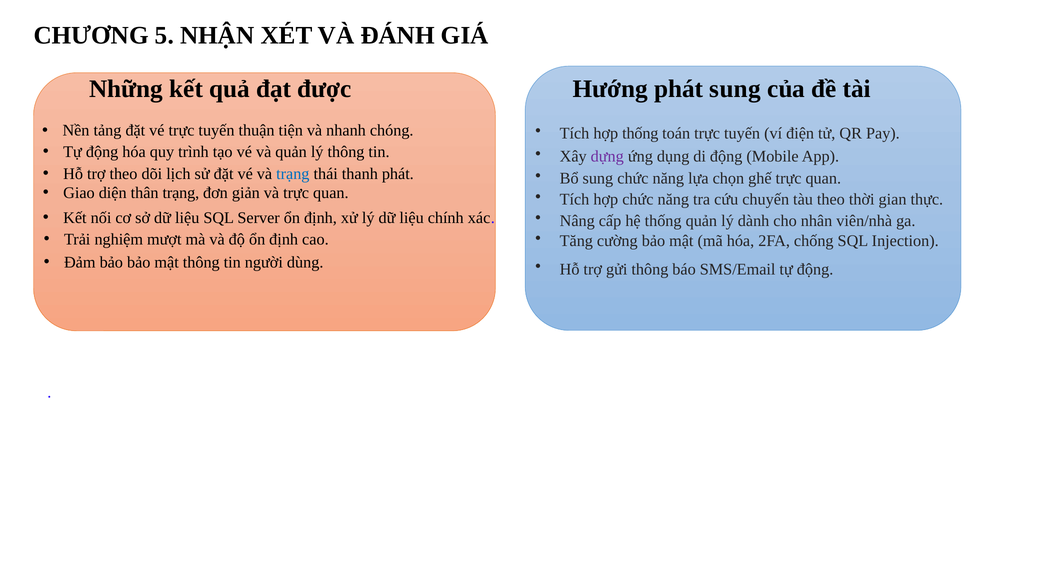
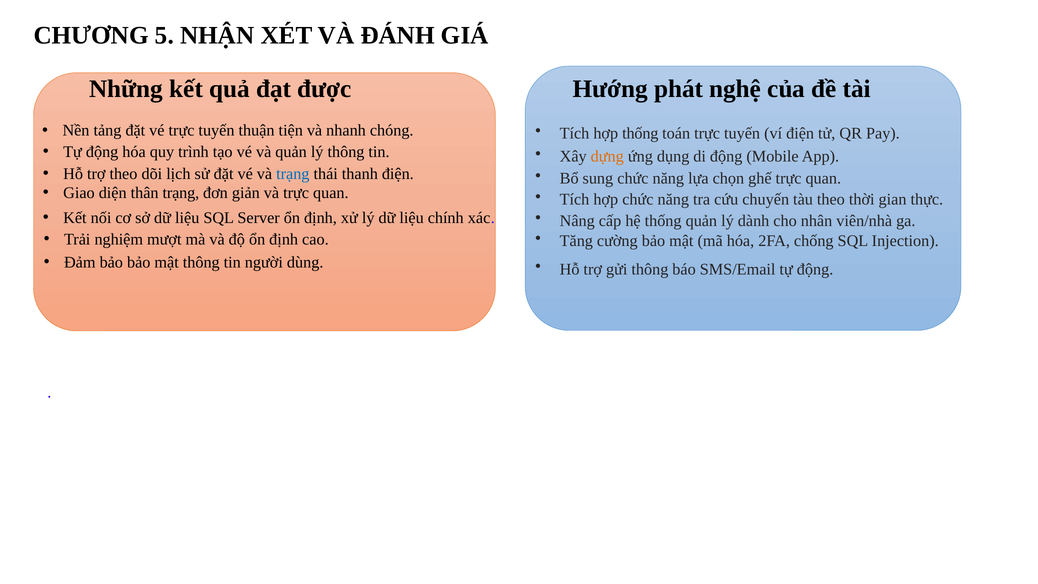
phát sung: sung -> nghệ
dựng colour: purple -> orange
thanh phát: phát -> điện
